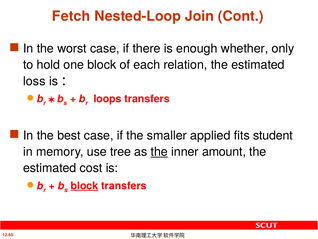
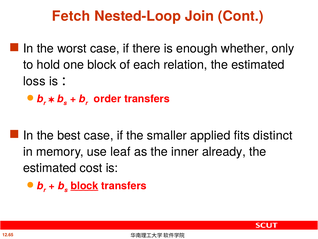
loops: loops -> order
student: student -> distinct
tree: tree -> leaf
the at (159, 151) underline: present -> none
amount: amount -> already
